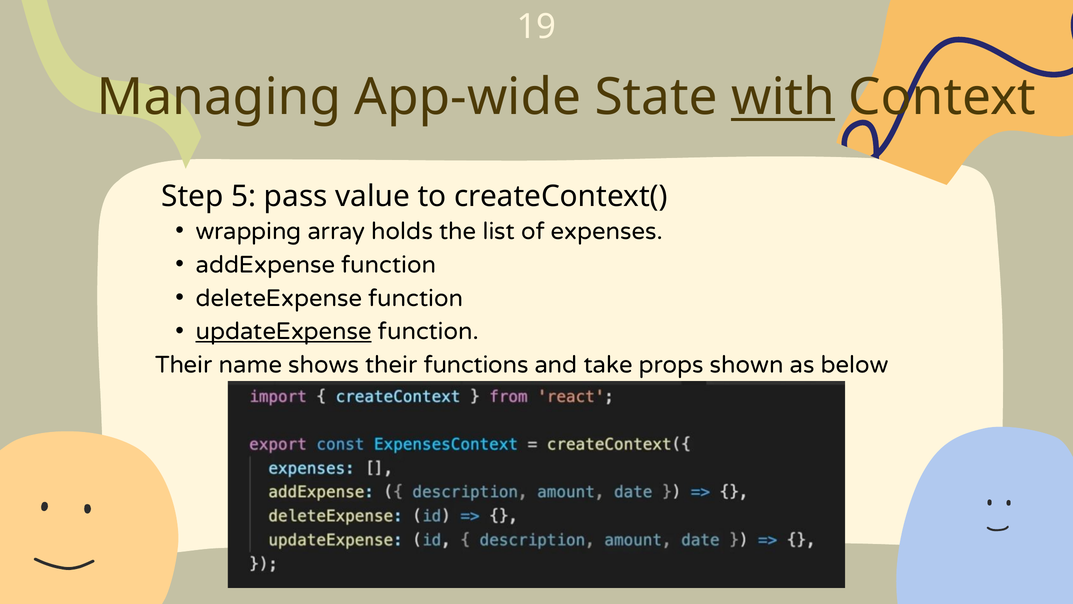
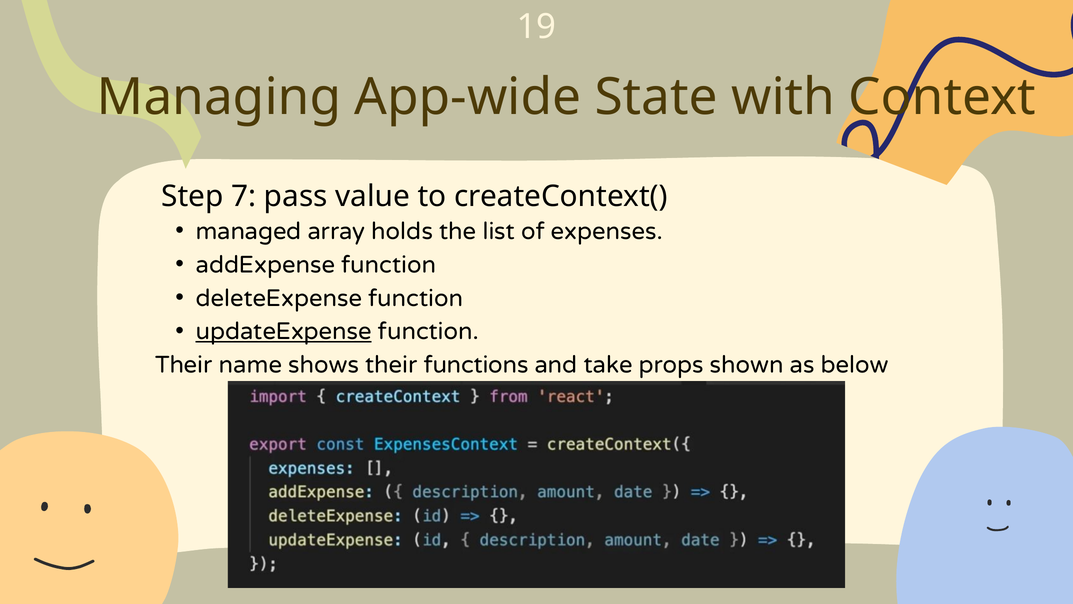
with underline: present -> none
5: 5 -> 7
wrapping: wrapping -> managed
